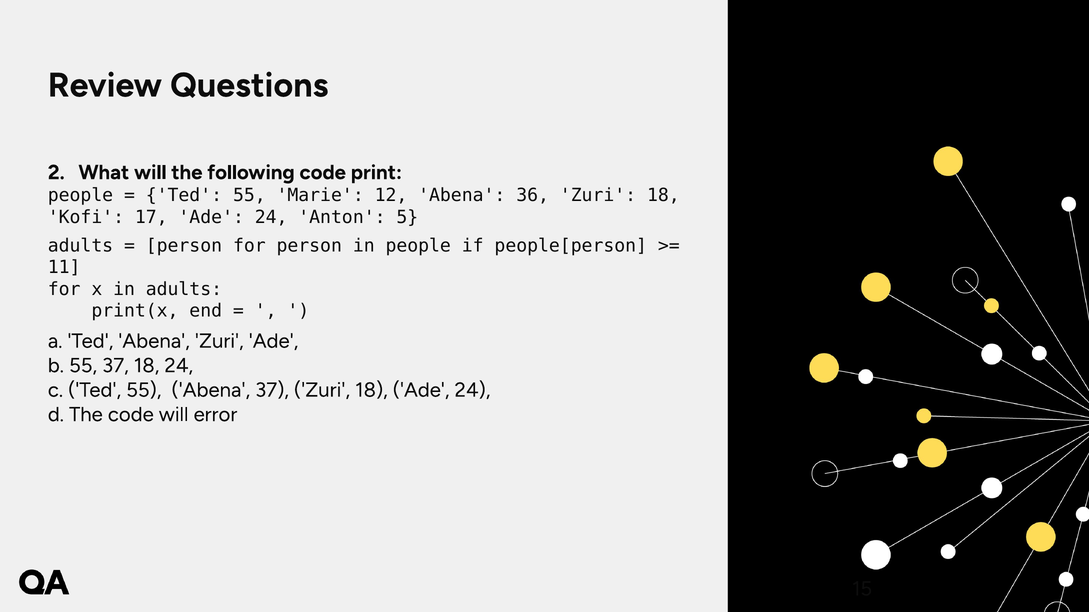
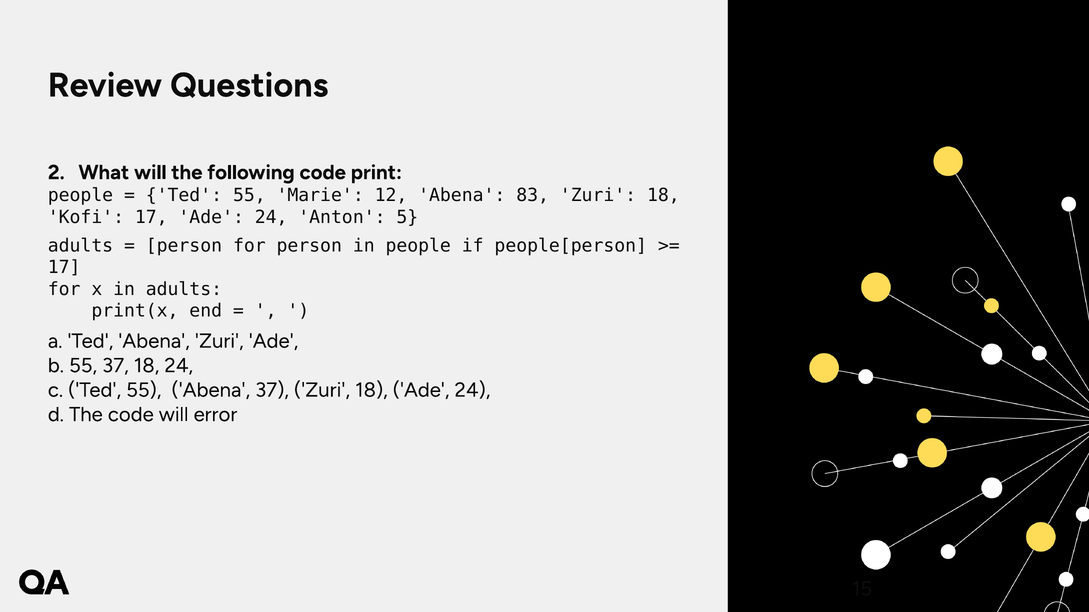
36: 36 -> 83
11 at (64, 268): 11 -> 17
